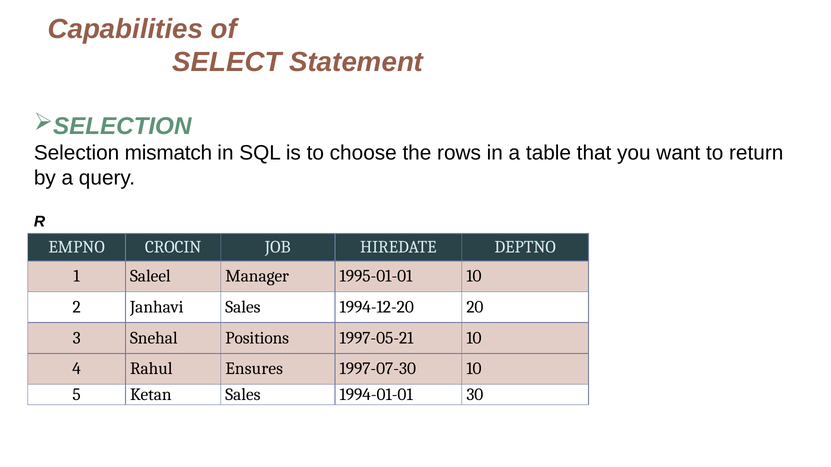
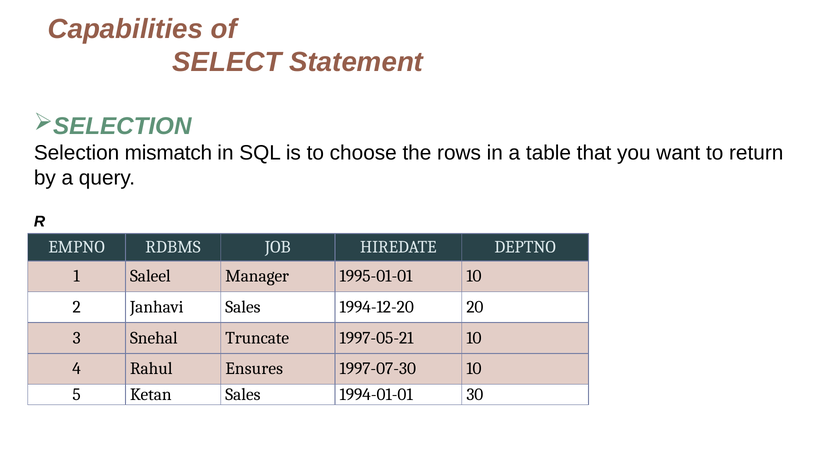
CROCIN: CROCIN -> RDBMS
Positions: Positions -> Truncate
